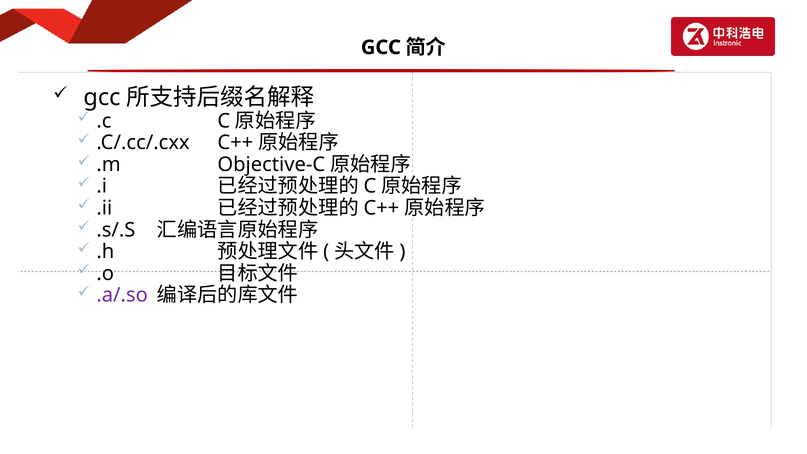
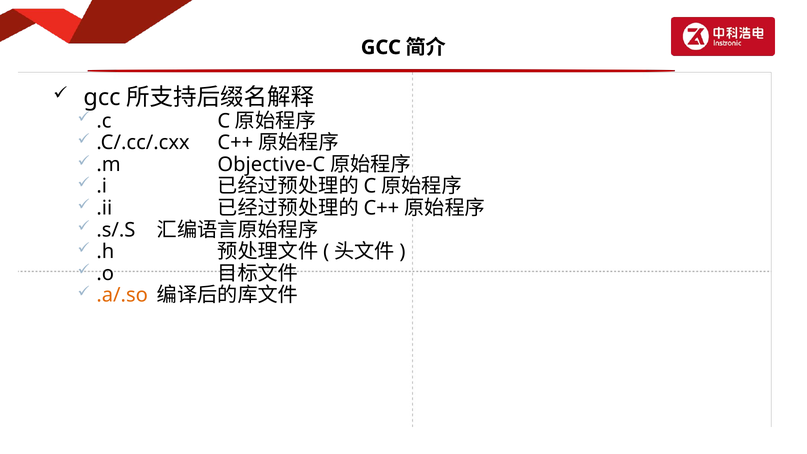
.a/.so colour: purple -> orange
